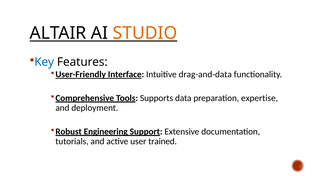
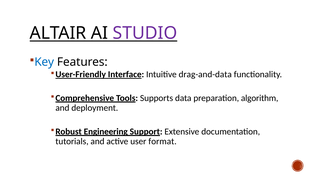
STUDIO colour: orange -> purple
expertise: expertise -> algorithm
trained: trained -> format
